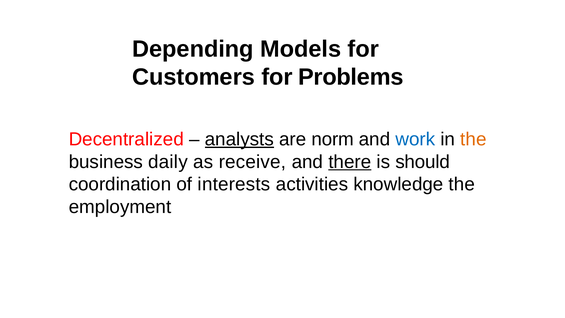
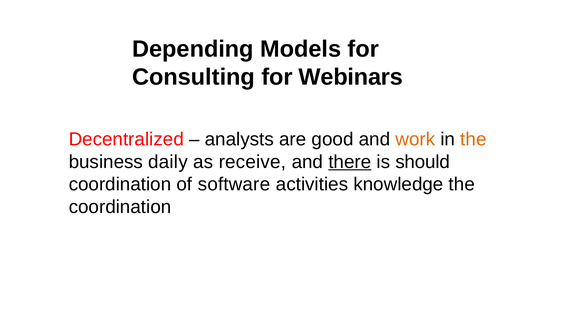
Customers: Customers -> Consulting
Problems: Problems -> Webinars
analysts underline: present -> none
norm: norm -> good
work colour: blue -> orange
interests: interests -> software
employment at (120, 207): employment -> coordination
